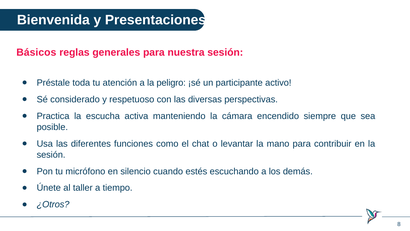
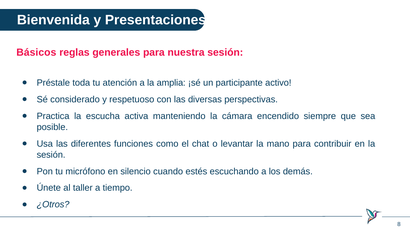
peligro: peligro -> amplia
